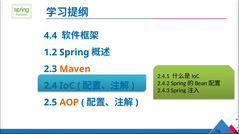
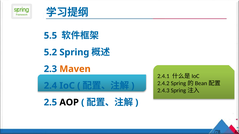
4.4: 4.4 -> 5.5
1.2: 1.2 -> 5.2
AOP colour: orange -> black
